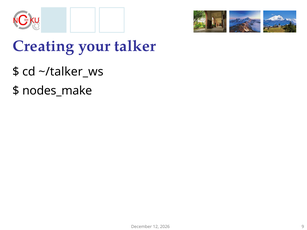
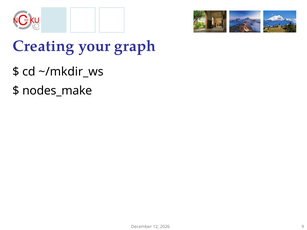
talker: talker -> graph
~/talker_ws: ~/talker_ws -> ~/mkdir_ws
